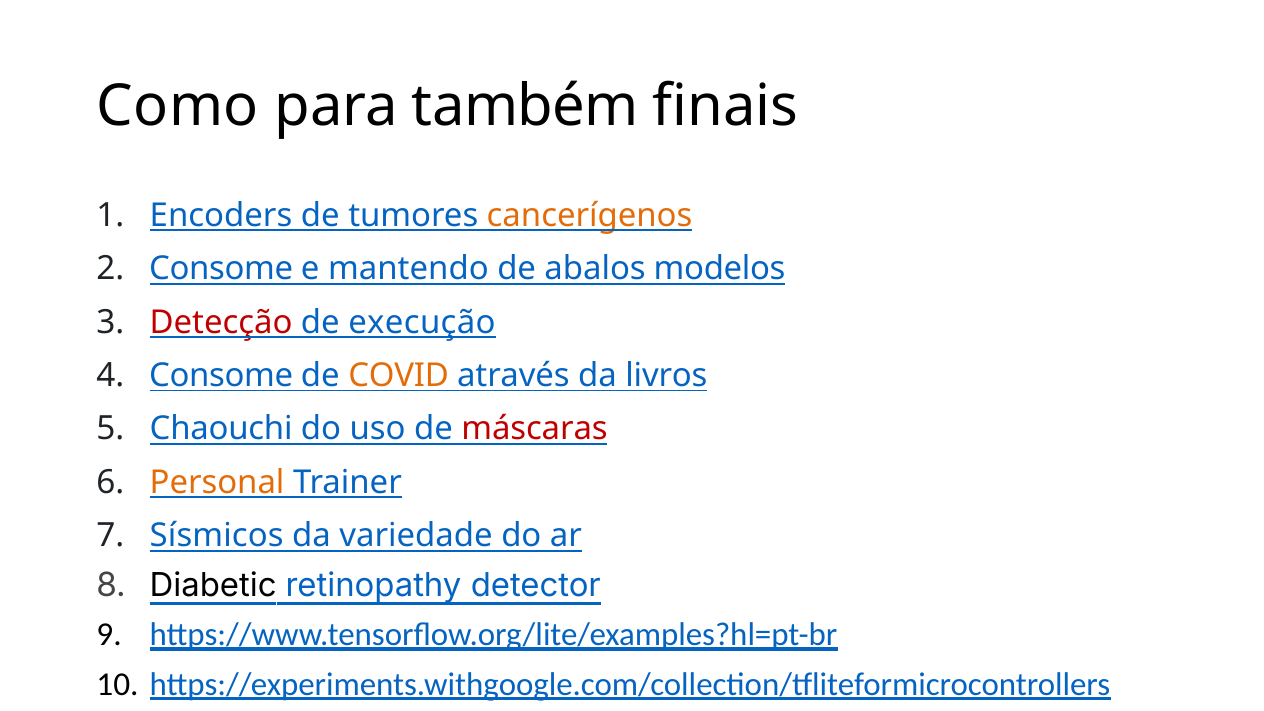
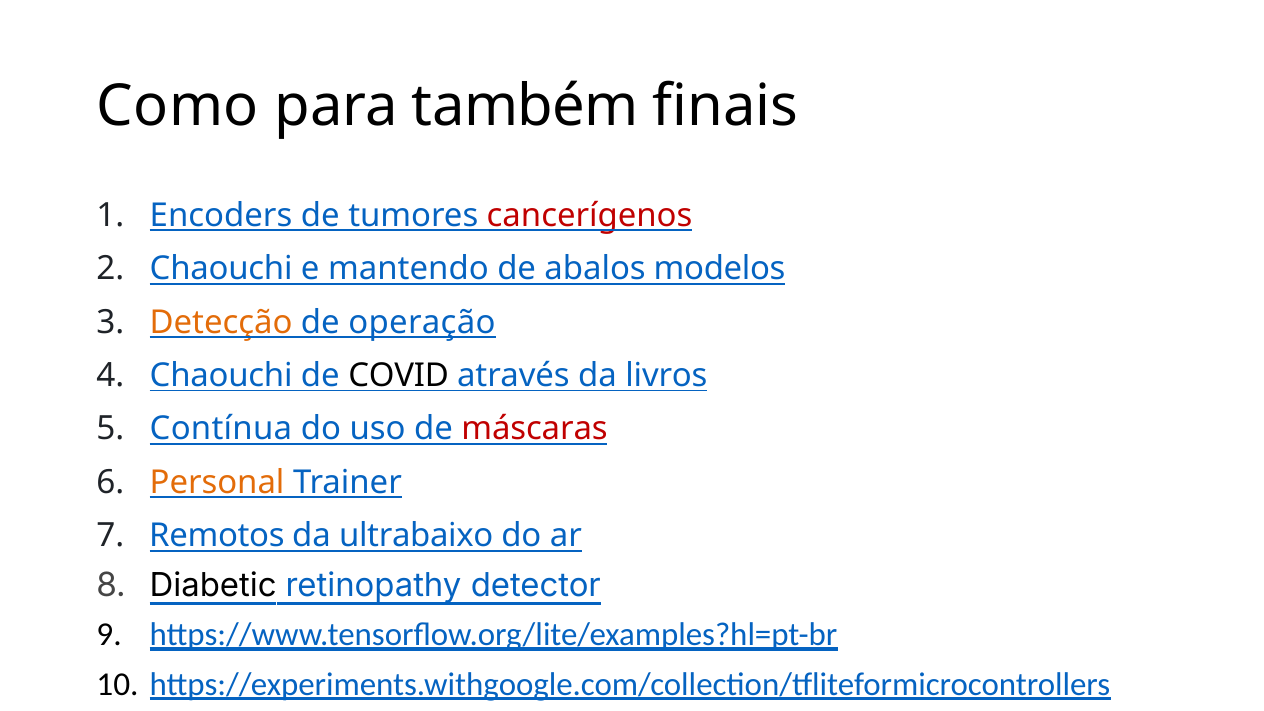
cancerígenos colour: orange -> red
Consome at (221, 269): Consome -> Chaouchi
Detecção colour: red -> orange
execução: execução -> operação
Consome at (221, 376): Consome -> Chaouchi
COVID colour: orange -> black
Chaouchi: Chaouchi -> Contínua
Sísmicos: Sísmicos -> Remotos
variedade: variedade -> ultrabaixo
